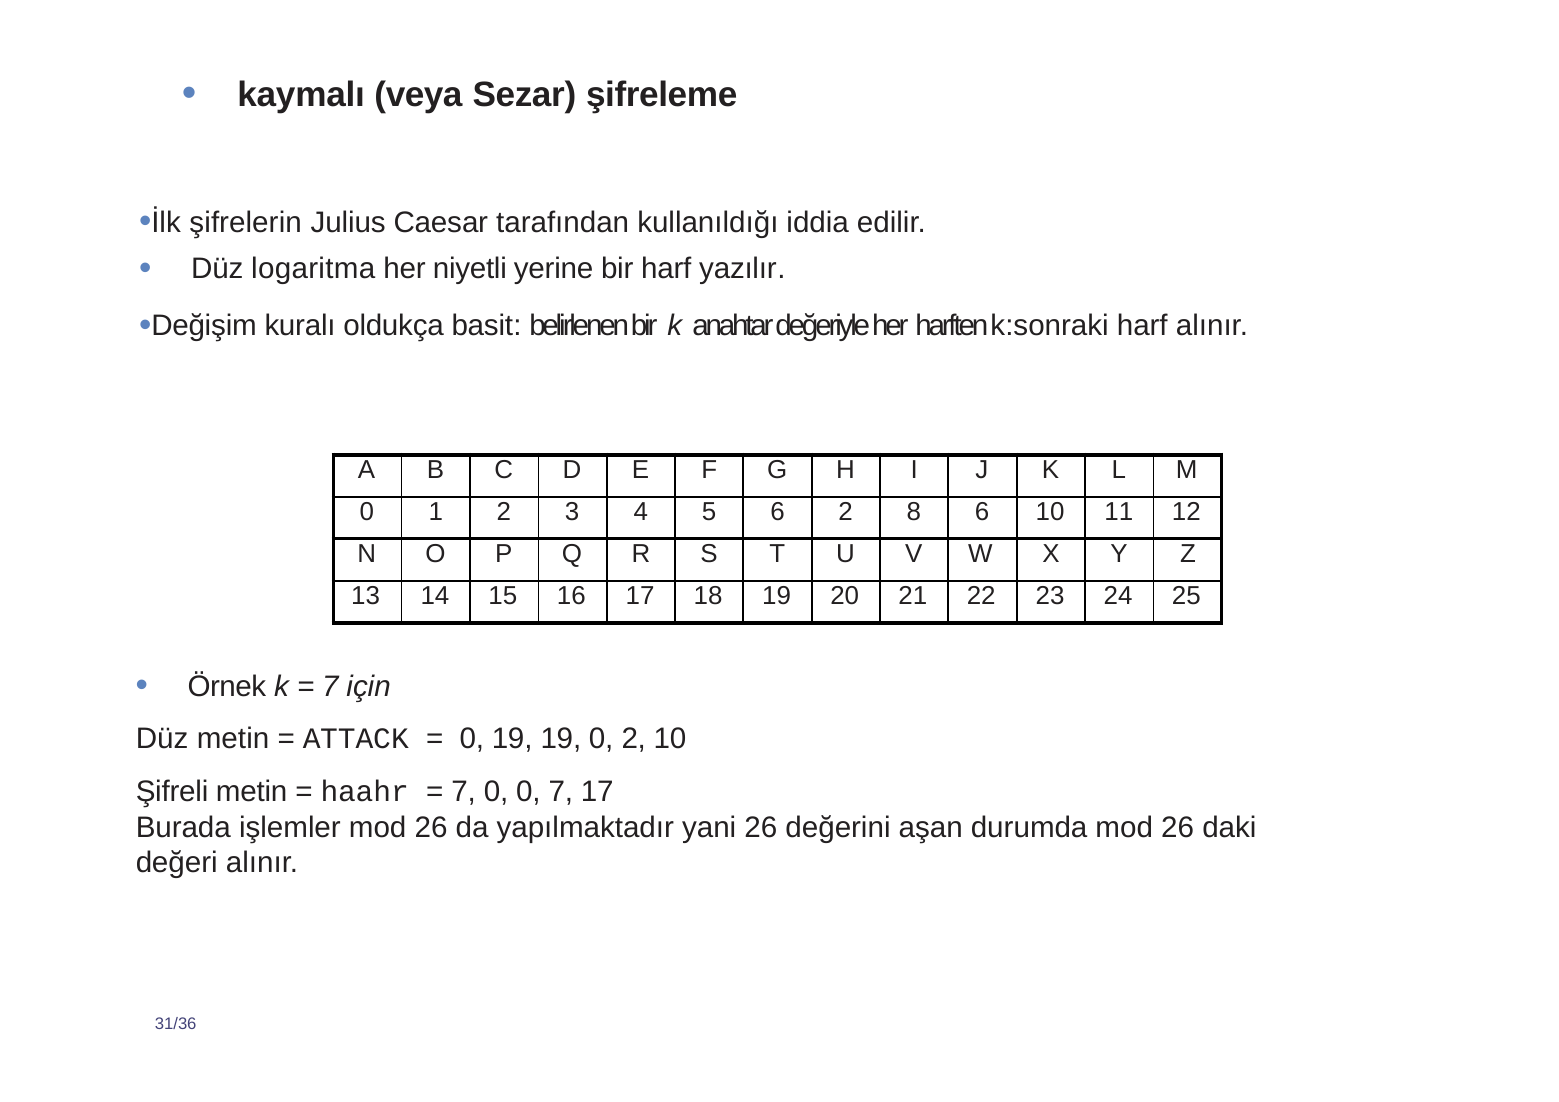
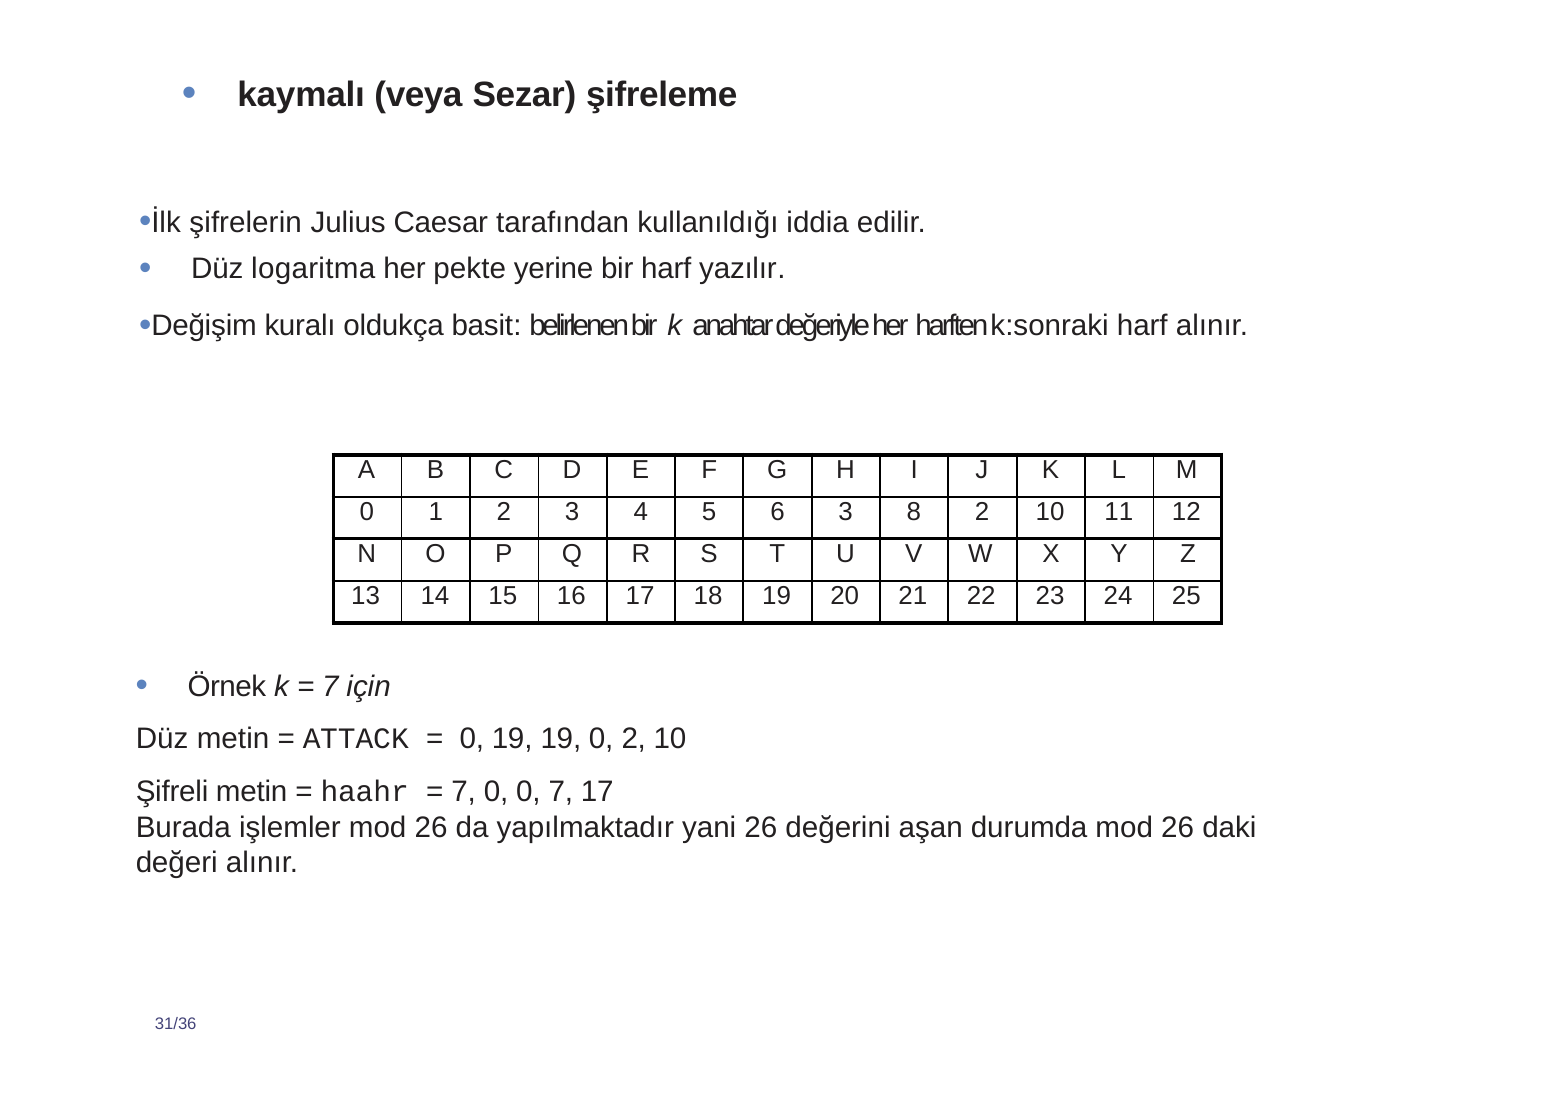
niyetli: niyetli -> pekte
6 2: 2 -> 3
8 6: 6 -> 2
